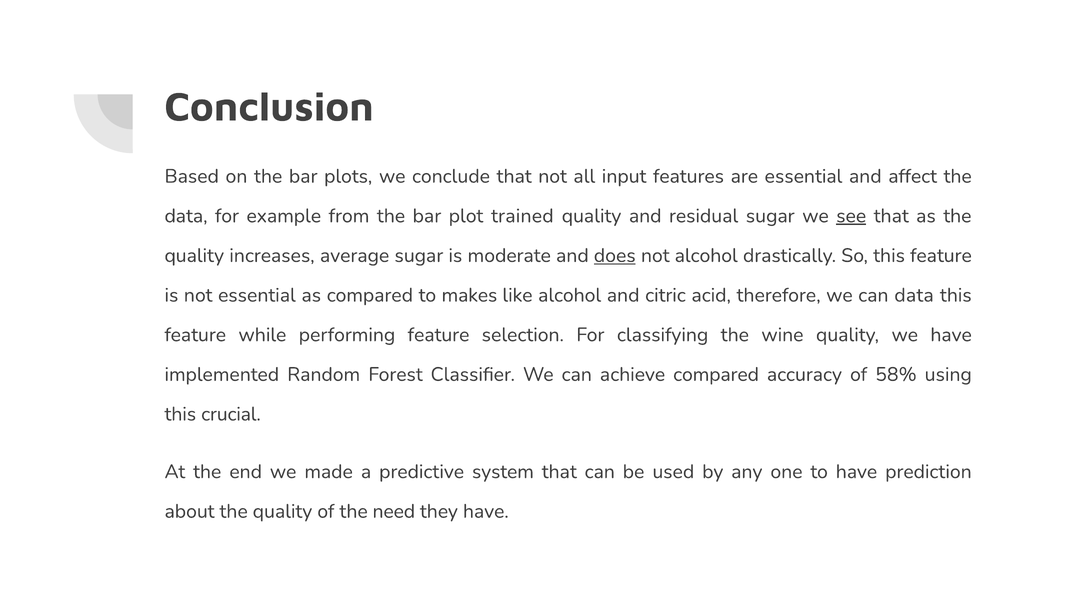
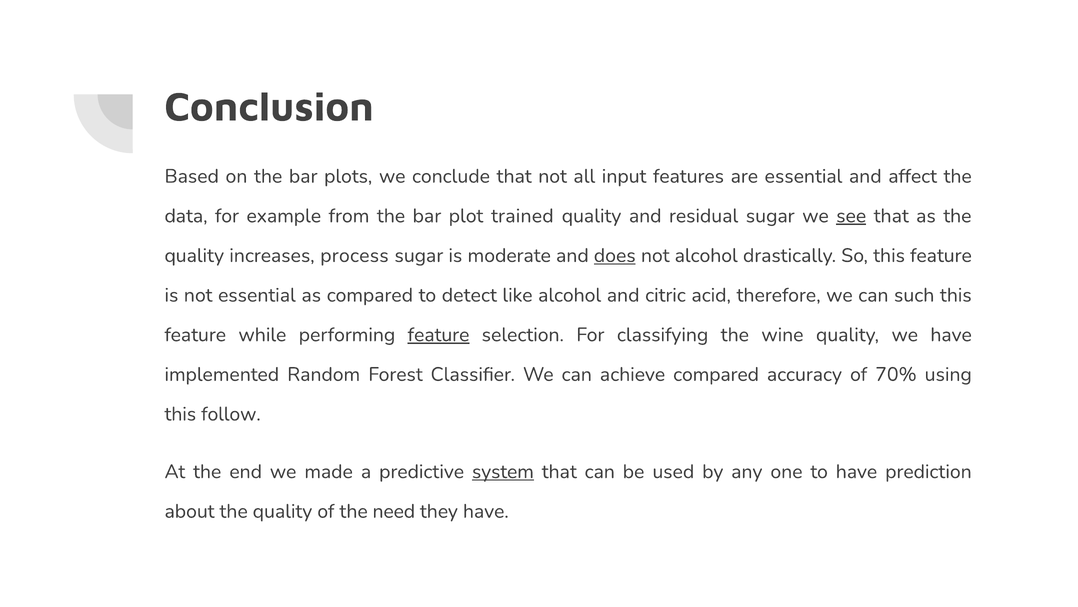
average: average -> process
makes: makes -> detect
can data: data -> such
feature at (439, 334) underline: none -> present
58%: 58% -> 70%
crucial: crucial -> follow
system underline: none -> present
